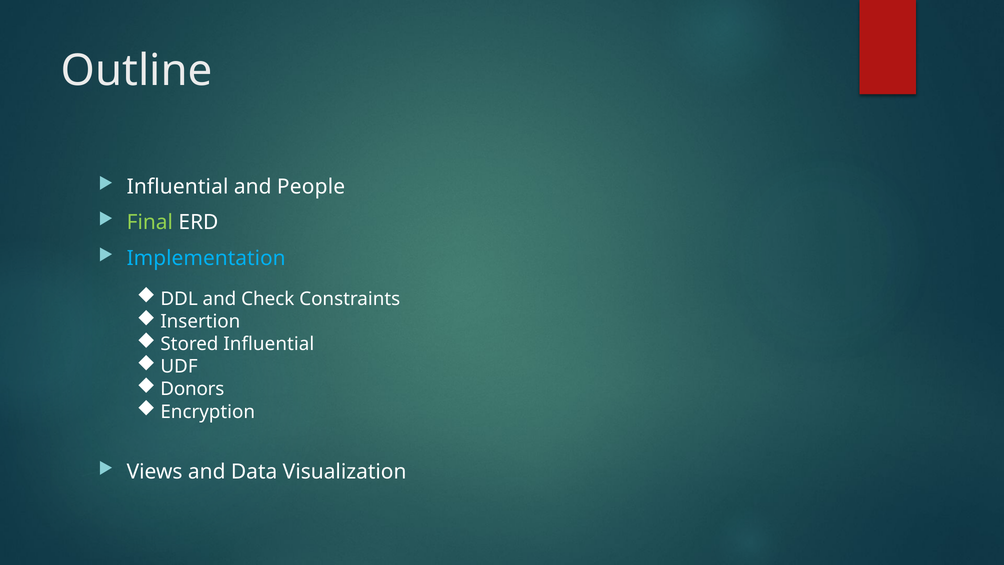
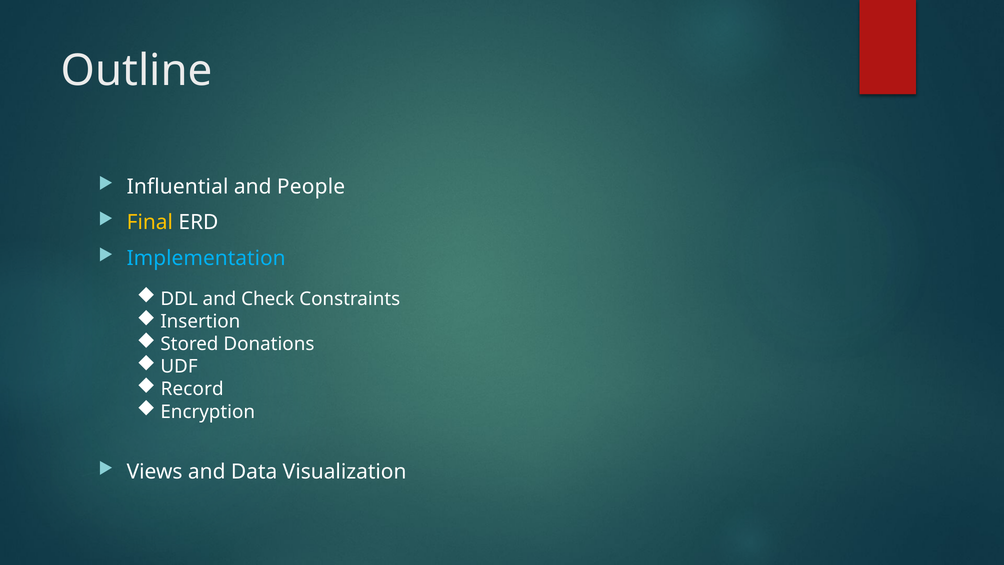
Final colour: light green -> yellow
Stored Influential: Influential -> Donations
Donors: Donors -> Record
